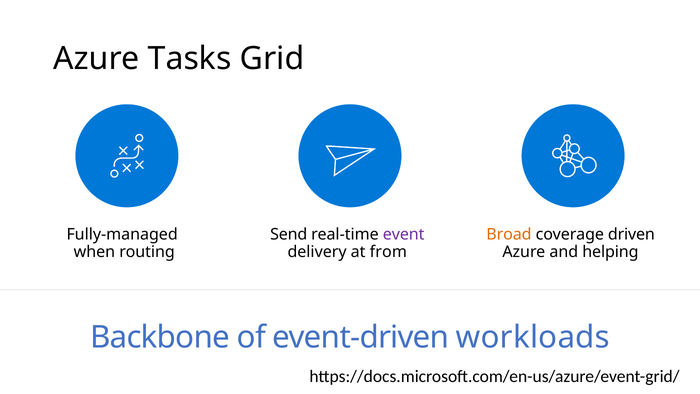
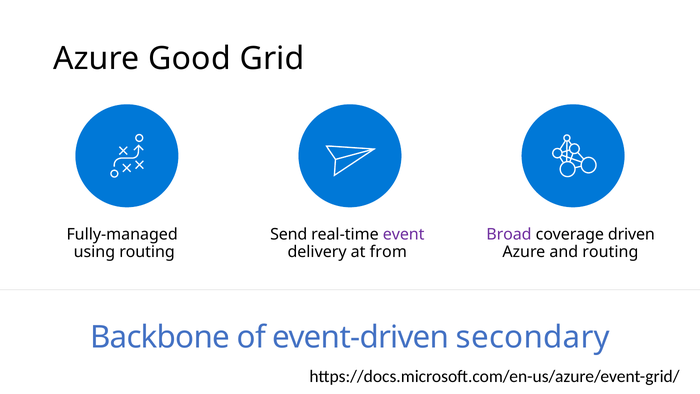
Tasks: Tasks -> Good
Broad colour: orange -> purple
when: when -> using
and helping: helping -> routing
workloads: workloads -> secondary
